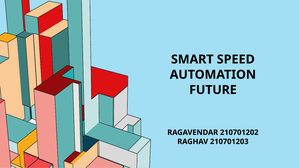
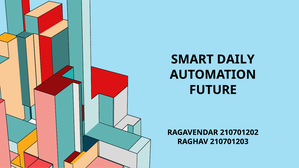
SPEED: SPEED -> DAILY
